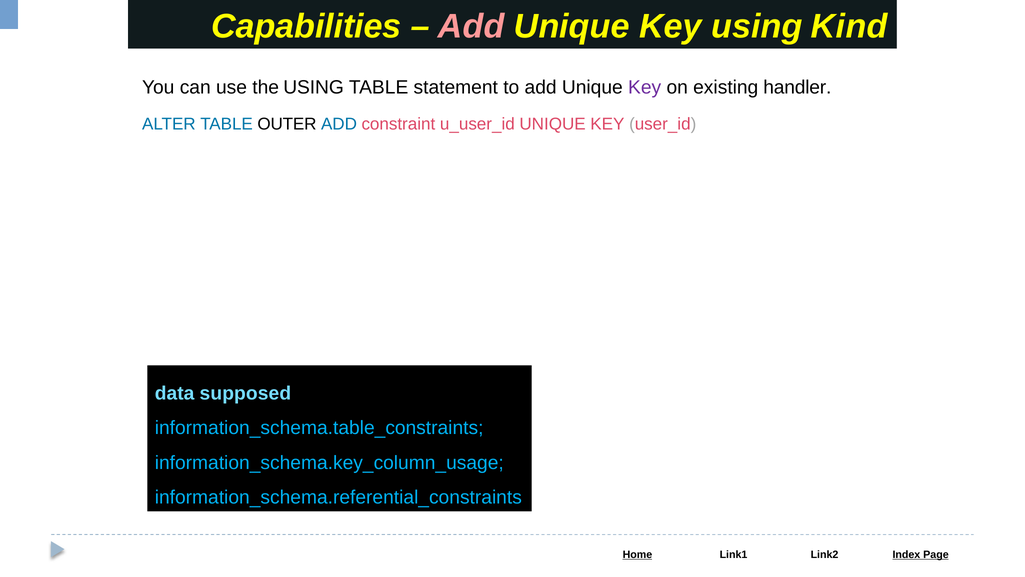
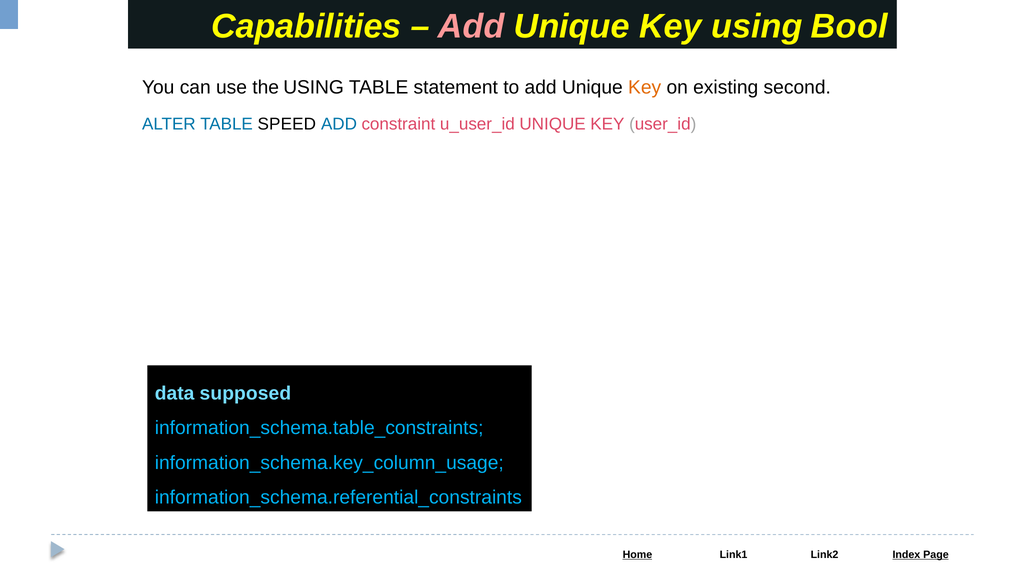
Kind: Kind -> Bool
Key at (645, 87) colour: purple -> orange
handler: handler -> second
OUTER: OUTER -> SPEED
